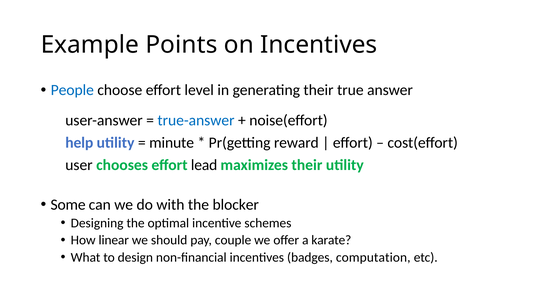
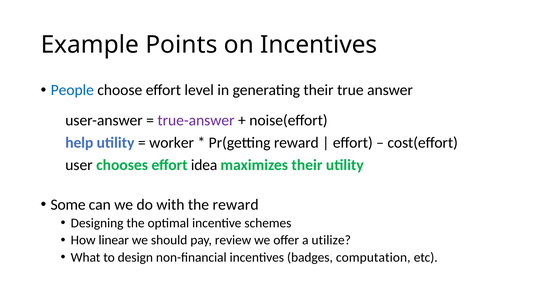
true-answer colour: blue -> purple
minute: minute -> worker
lead: lead -> idea
the blocker: blocker -> reward
couple: couple -> review
karate: karate -> utilize
